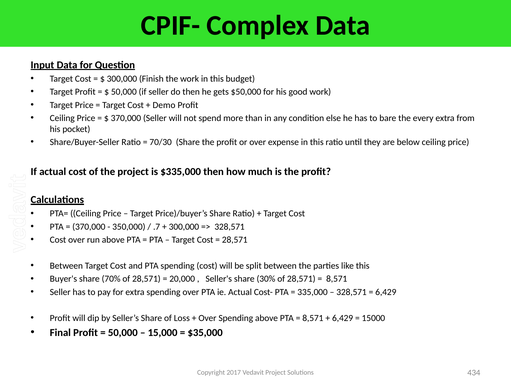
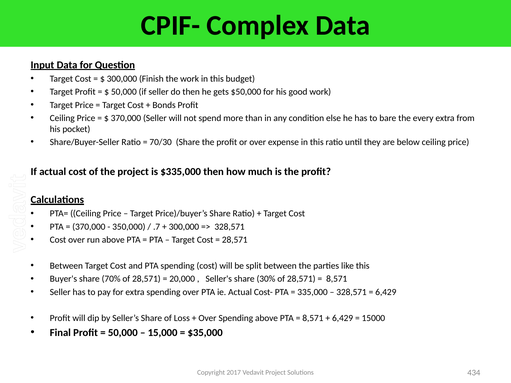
Demo: Demo -> Bonds
